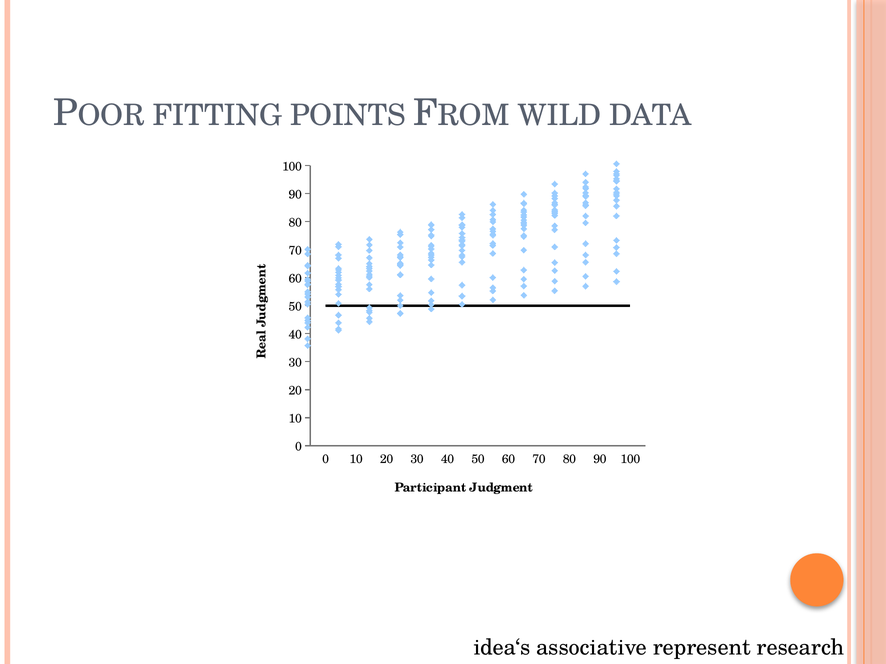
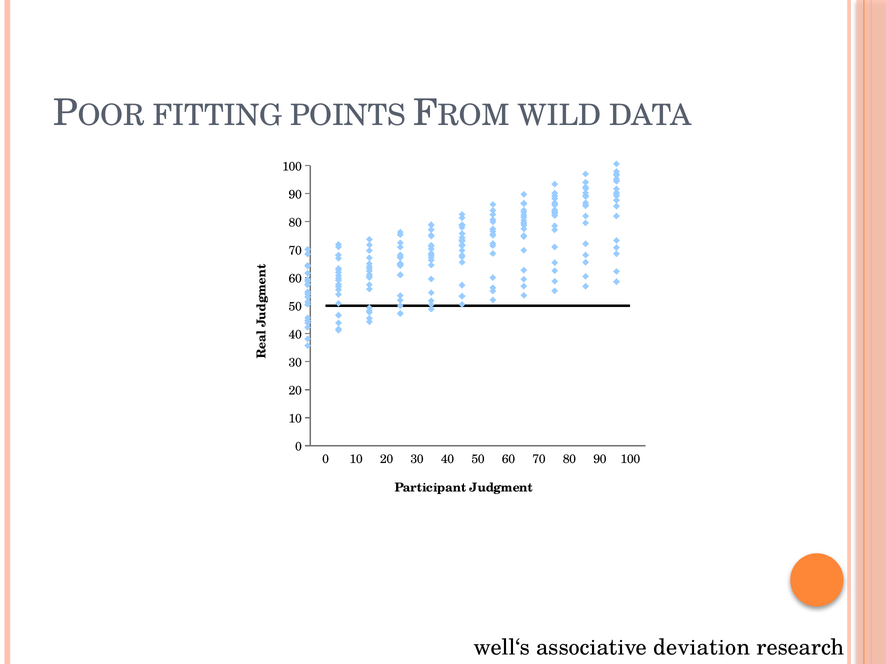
idea‘s: idea‘s -> well‘s
represent: represent -> deviation
